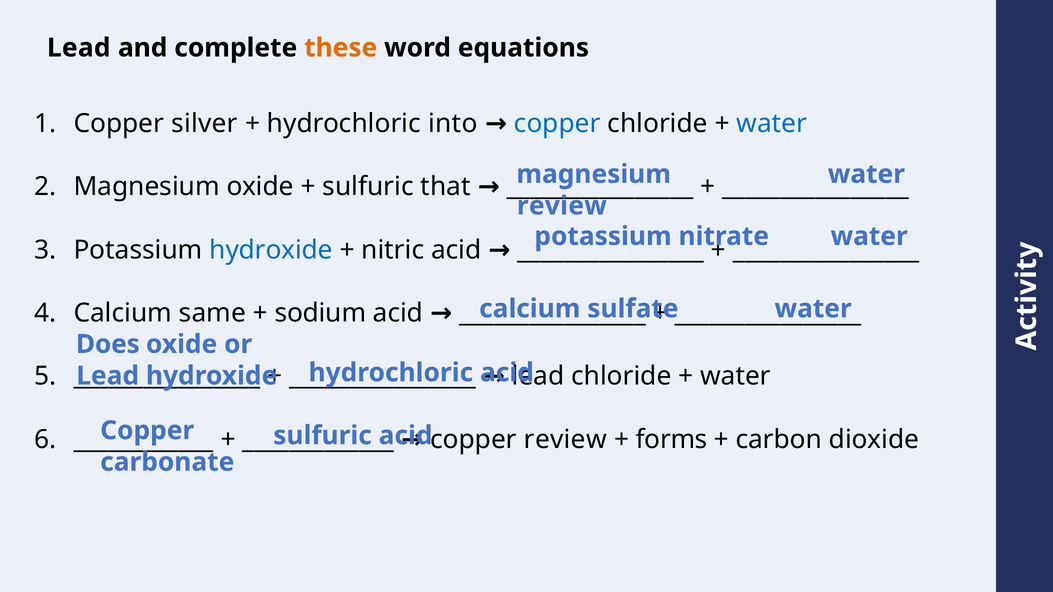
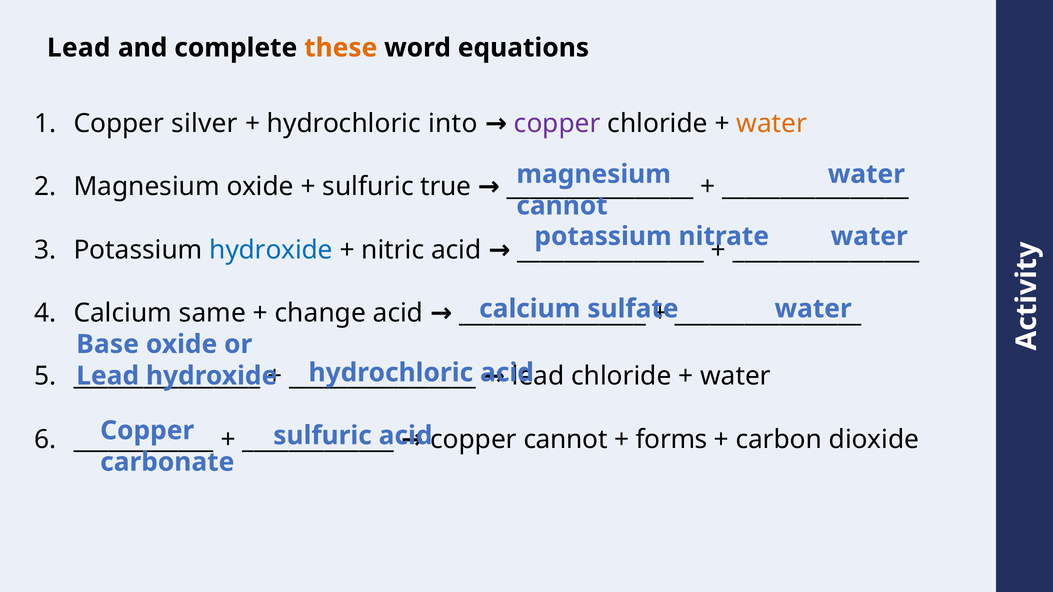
copper at (557, 124) colour: blue -> purple
water at (772, 124) colour: blue -> orange
that: that -> true
review at (562, 206): review -> cannot
sodium: sodium -> change
Does: Does -> Base
copper review: review -> cannot
